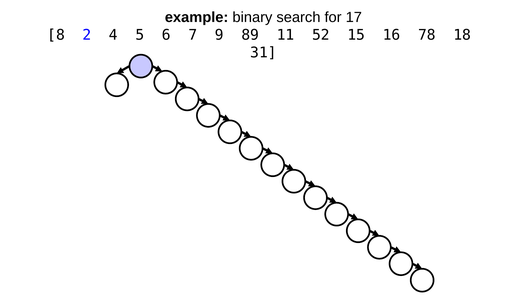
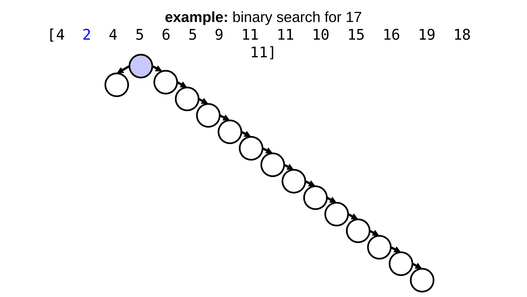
8 at (56, 35): 8 -> 4
6 7: 7 -> 5
9 89: 89 -> 11
52: 52 -> 10
78: 78 -> 19
31 at (264, 52): 31 -> 11
